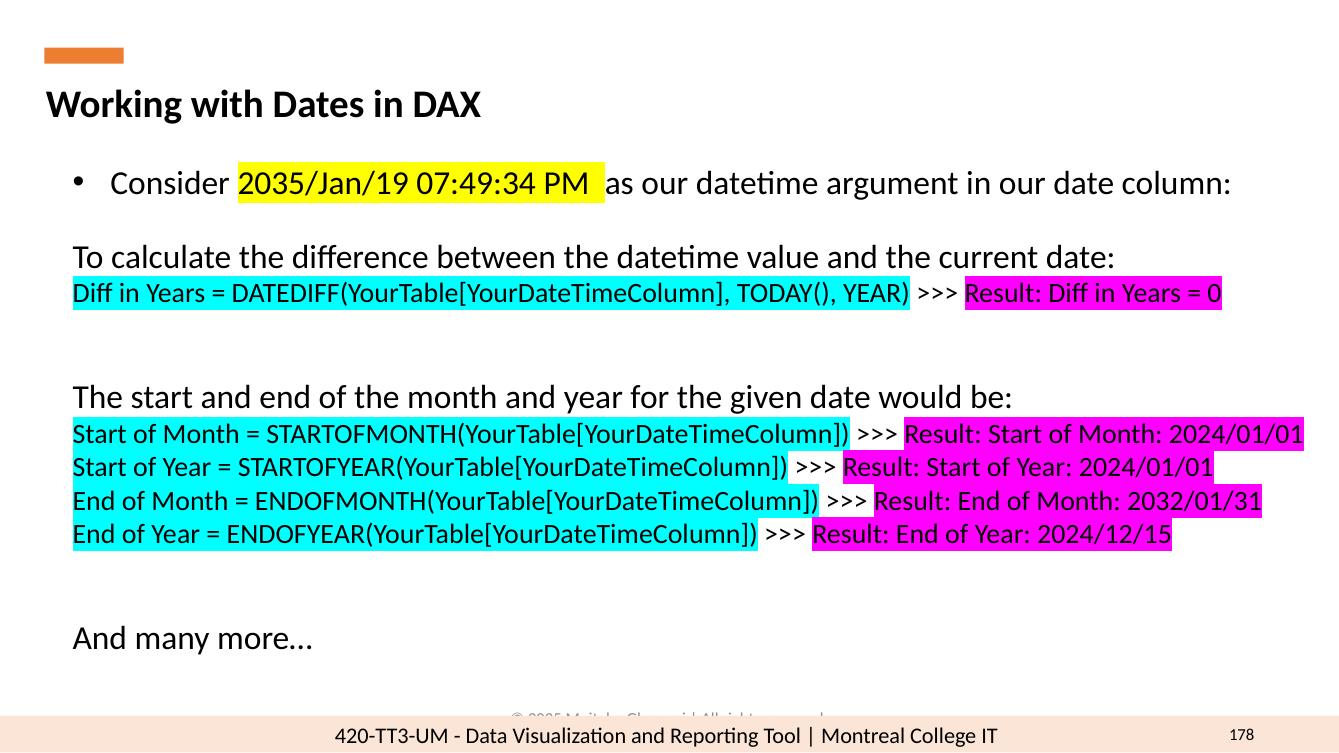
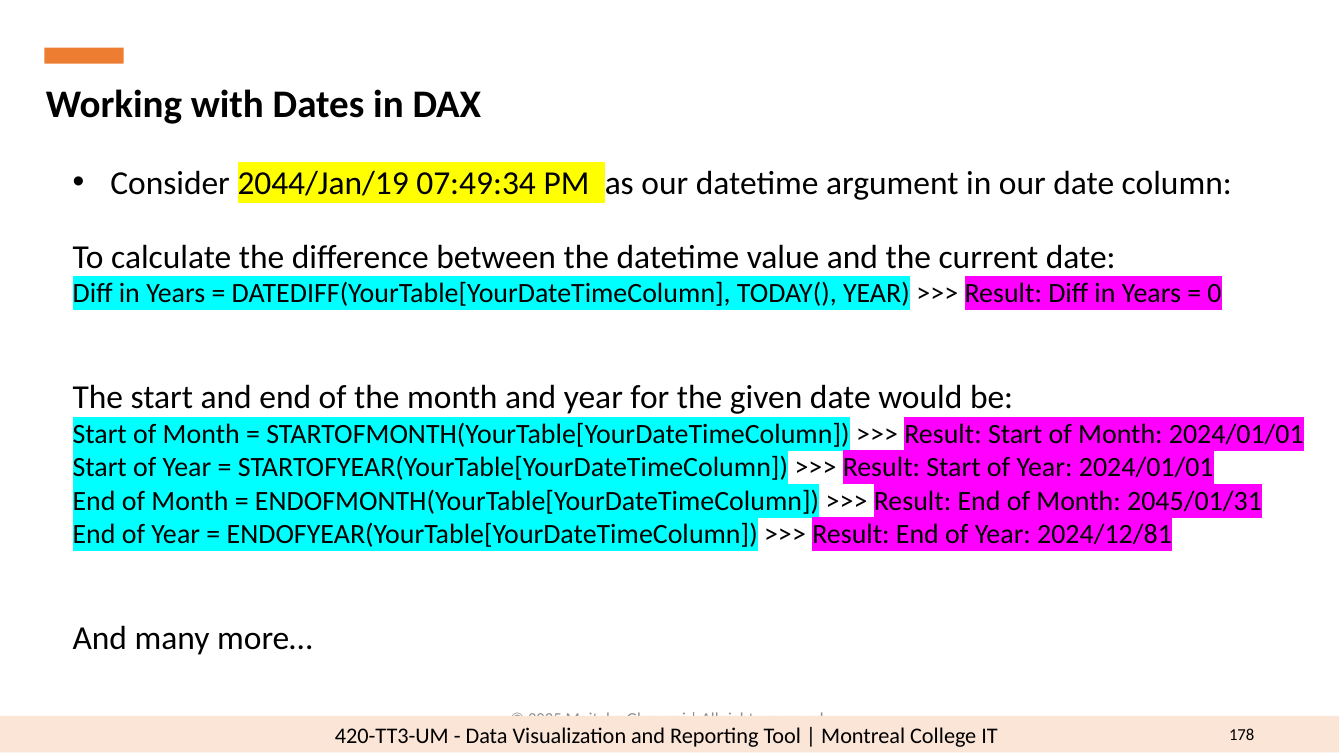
2035/Jan/19: 2035/Jan/19 -> 2044/Jan/19
2032/01/31: 2032/01/31 -> 2045/01/31
2024/12/15: 2024/12/15 -> 2024/12/81
